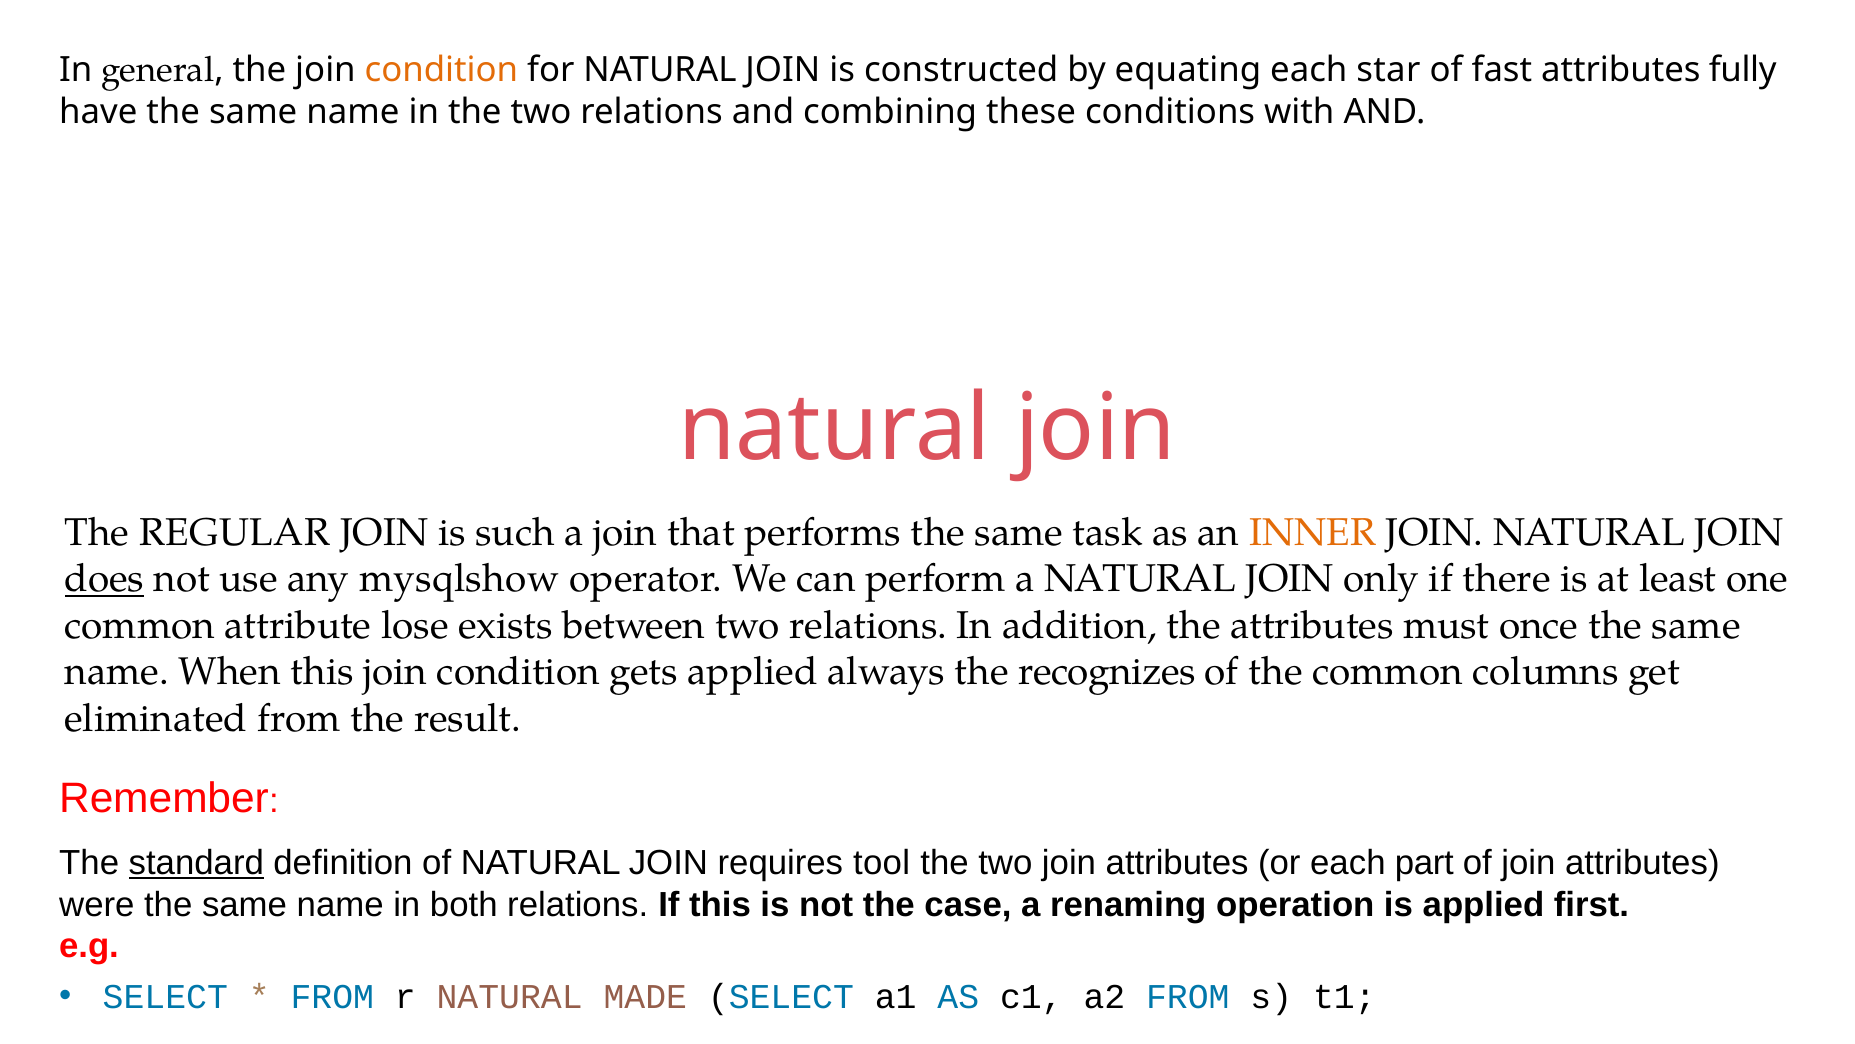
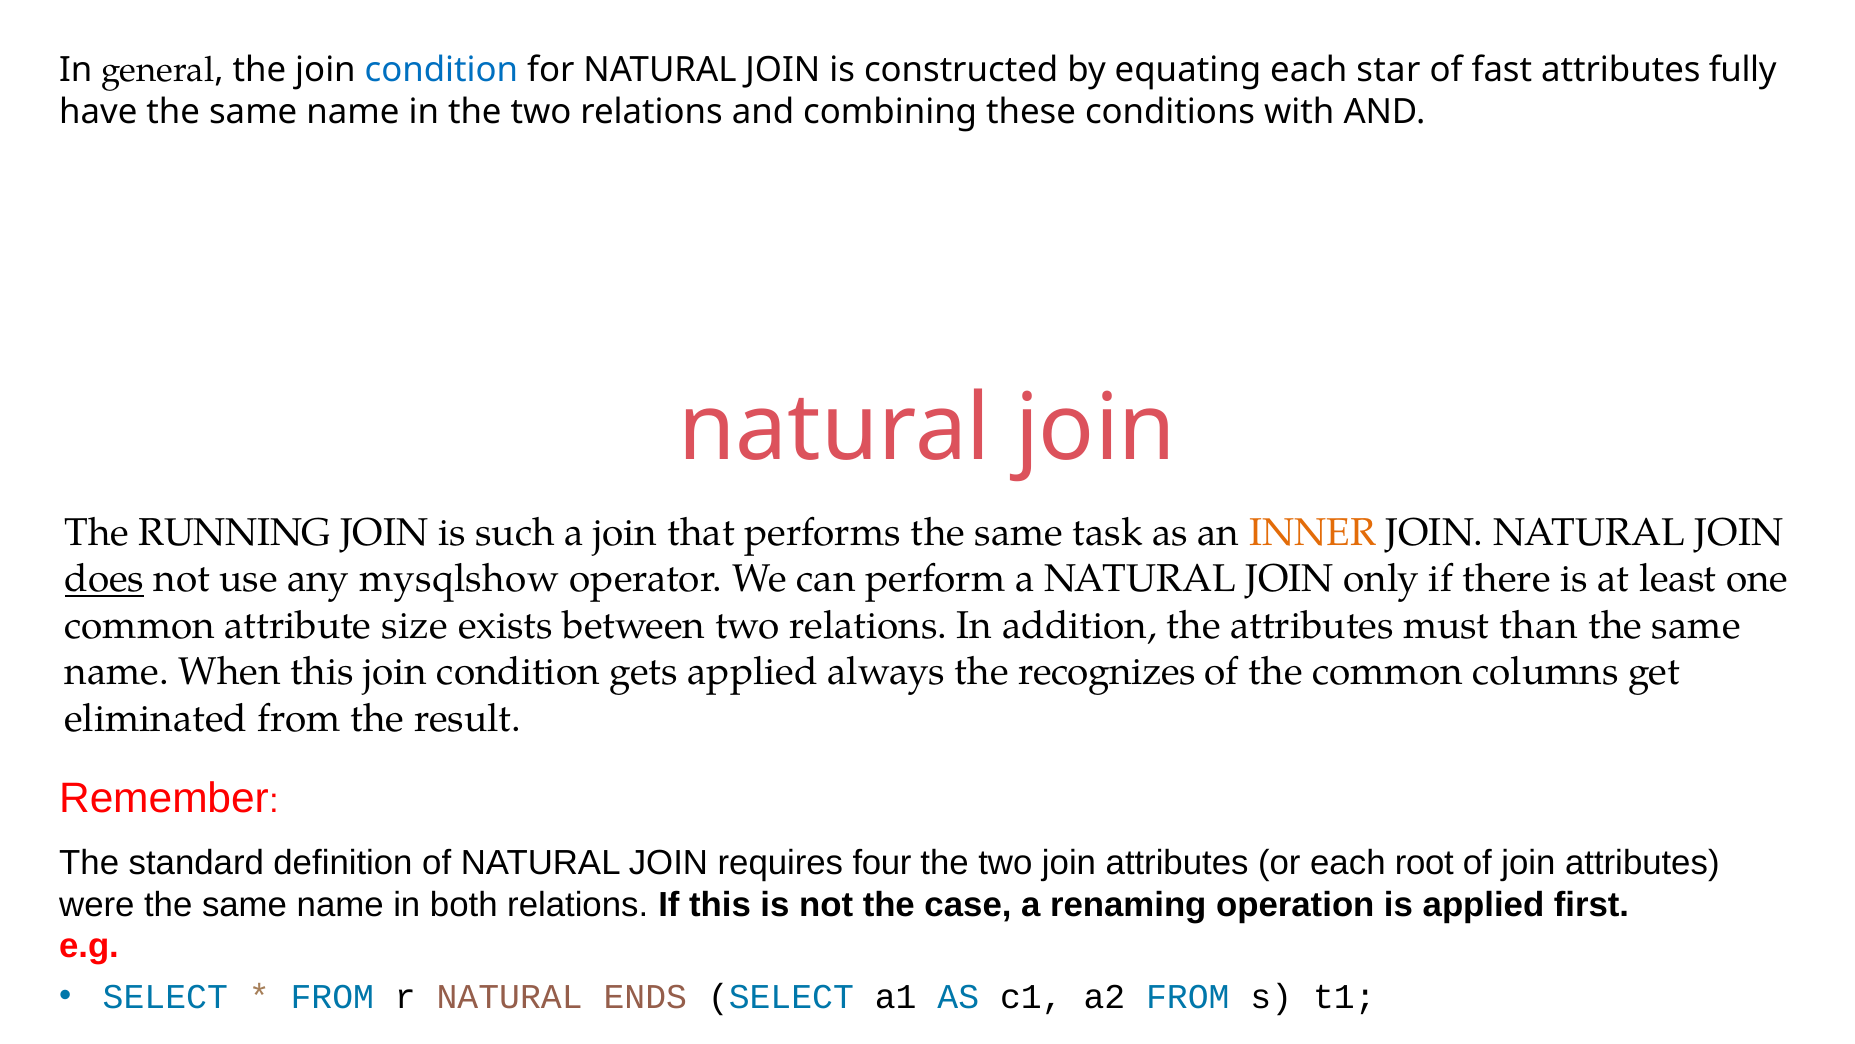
condition at (441, 70) colour: orange -> blue
REGULAR: REGULAR -> RUNNING
lose: lose -> size
once: once -> than
standard underline: present -> none
tool: tool -> four
part: part -> root
MADE: MADE -> ENDS
